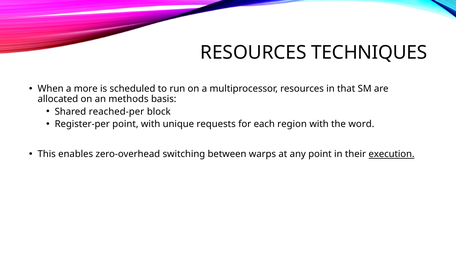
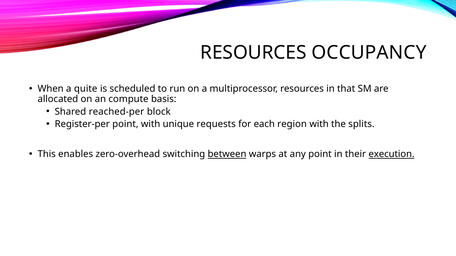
TECHNIQUES: TECHNIQUES -> OCCUPANCY
more: more -> quite
methods: methods -> compute
word: word -> splits
between underline: none -> present
